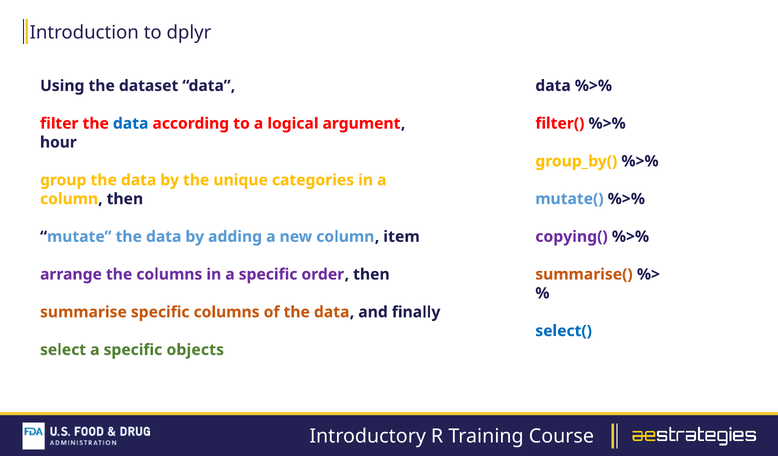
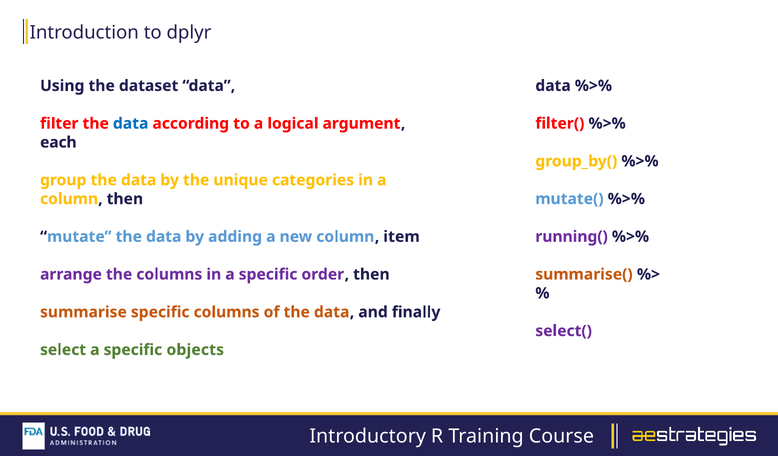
hour: hour -> each
copying(: copying( -> running(
select( colour: blue -> purple
